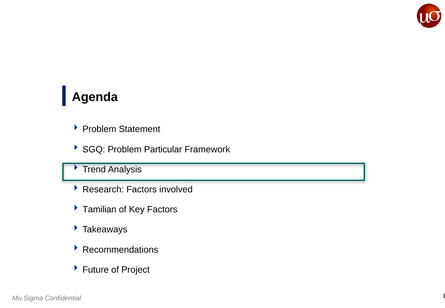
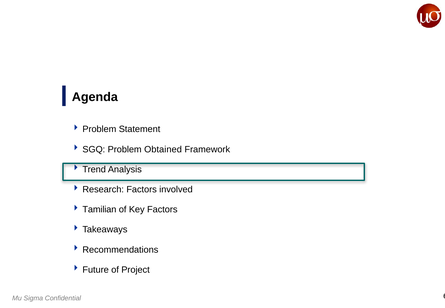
Particular: Particular -> Obtained
